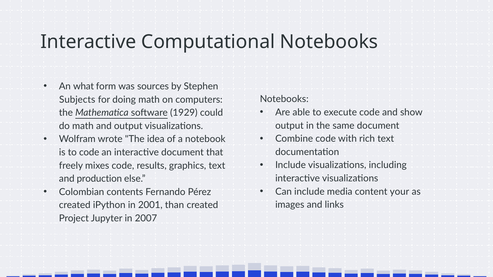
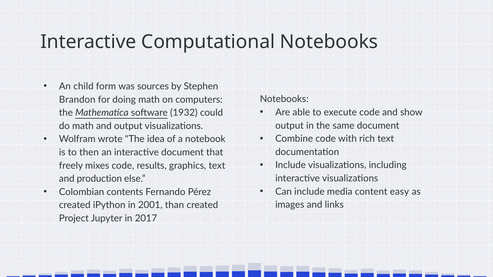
what: what -> child
Subjects: Subjects -> Brandon
1929: 1929 -> 1932
to code: code -> then
your: your -> easy
2007: 2007 -> 2017
